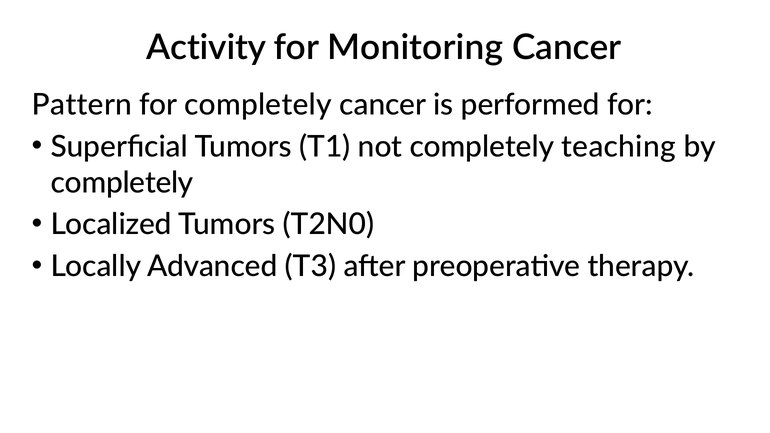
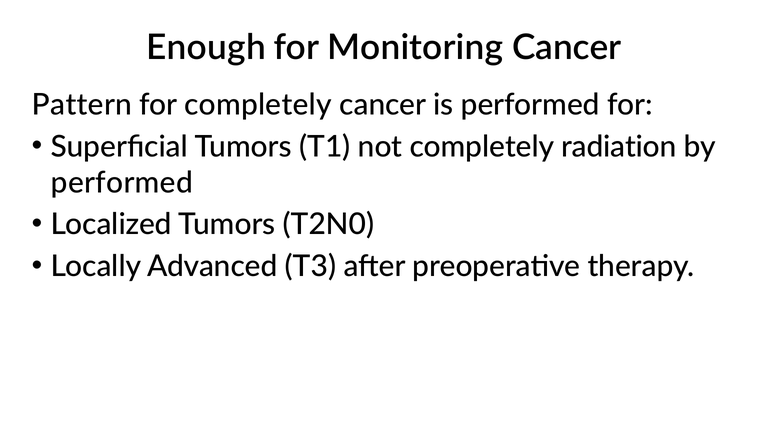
Activity: Activity -> Enough
teaching: teaching -> radiation
completely at (122, 183): completely -> performed
